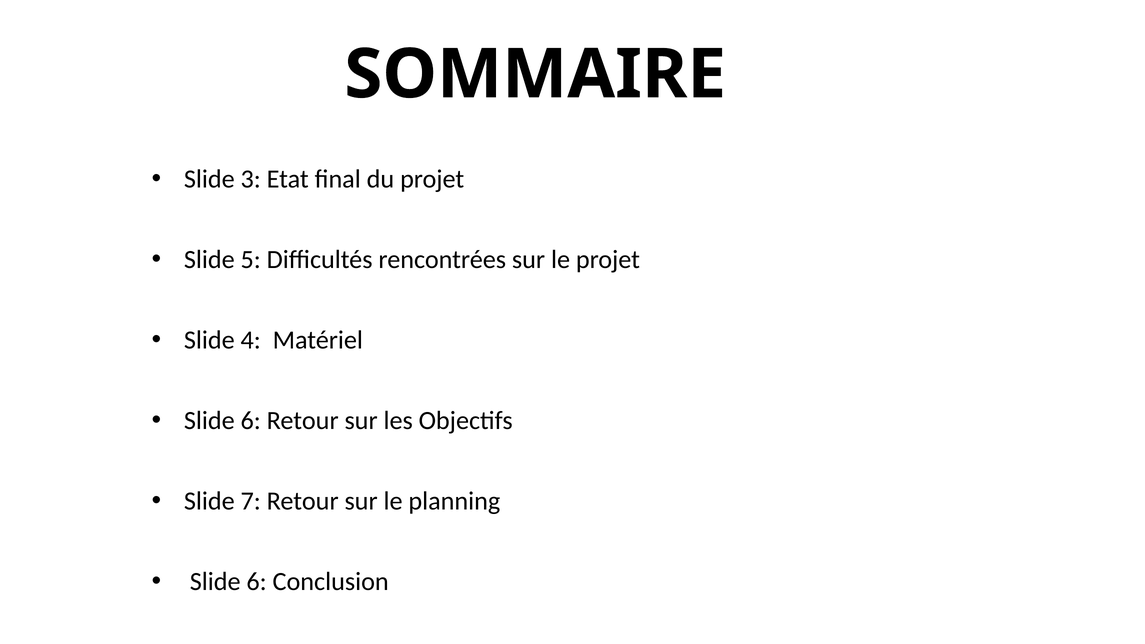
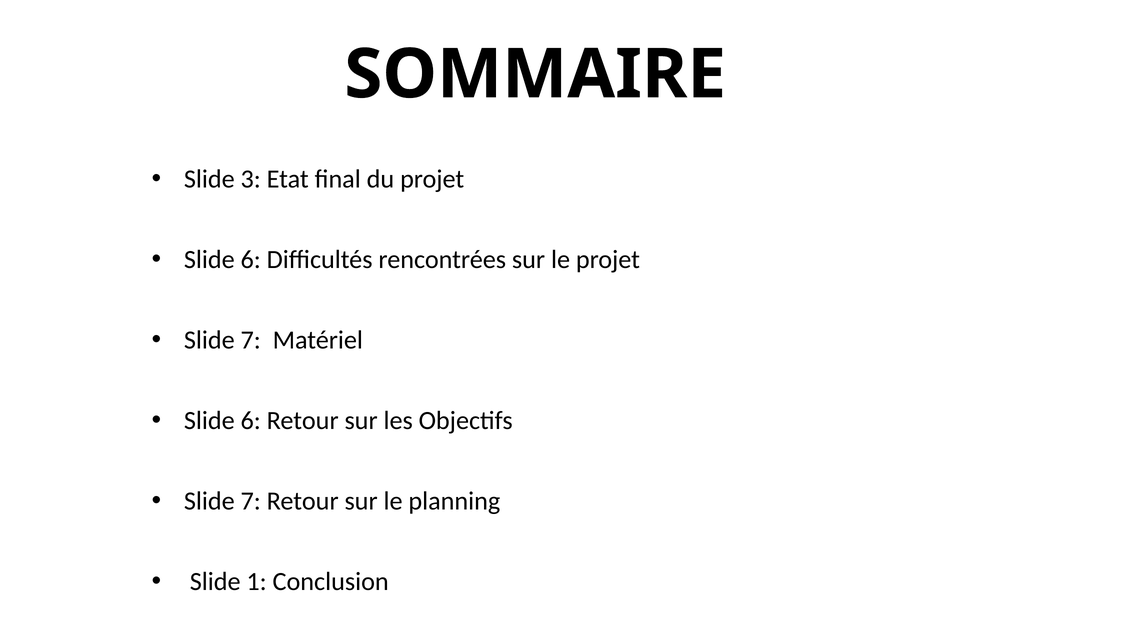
5 at (251, 259): 5 -> 6
4 at (251, 340): 4 -> 7
6 at (257, 581): 6 -> 1
